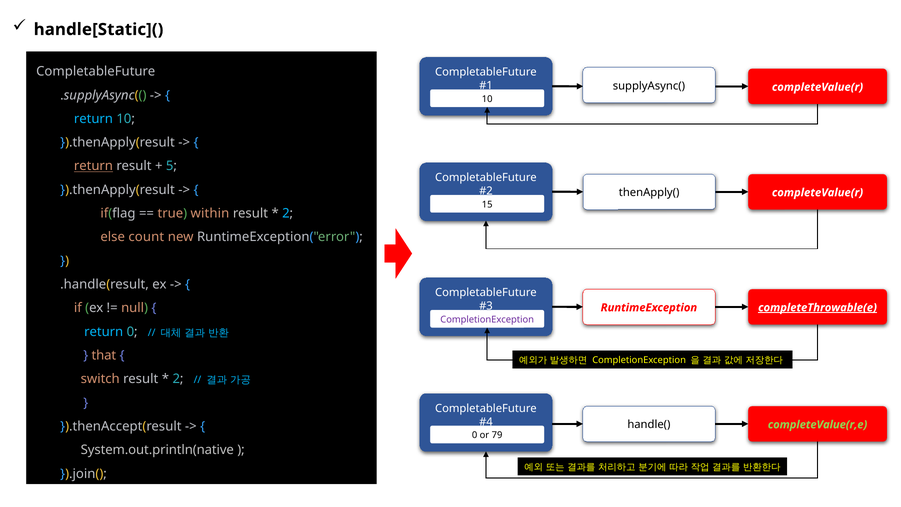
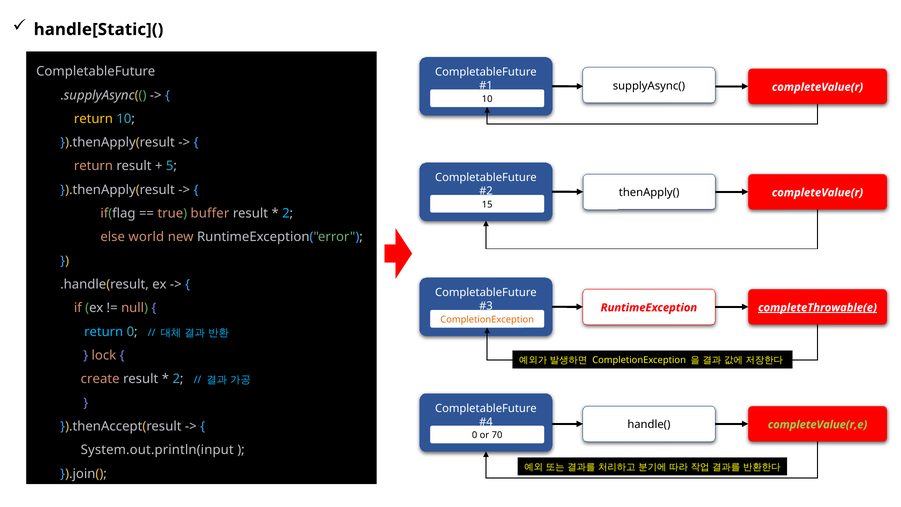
return at (93, 119) colour: light blue -> yellow
return at (93, 166) underline: present -> none
within: within -> buffer
count: count -> world
CompletionException at (487, 319) colour: purple -> orange
that: that -> lock
switch: switch -> create
79: 79 -> 70
System.out.println(native: System.out.println(native -> System.out.println(input
